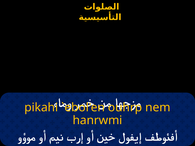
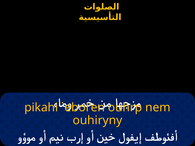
hanrwmi: hanrwmi -> ouhiryny
